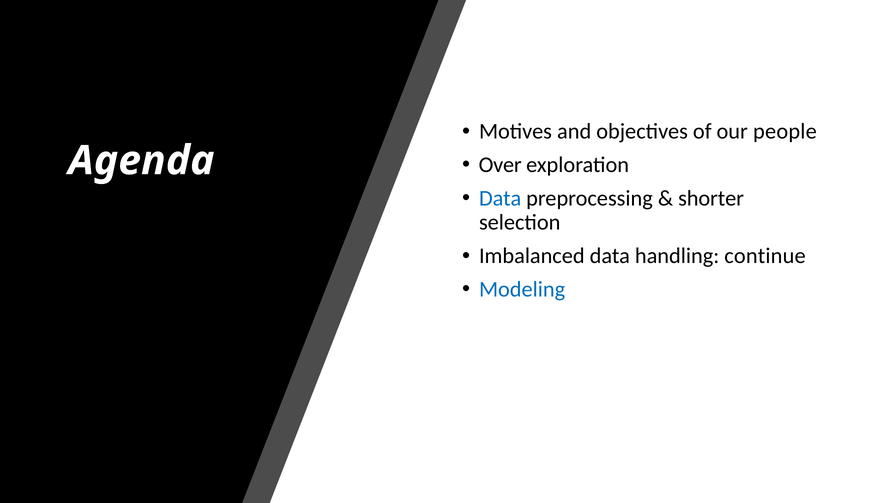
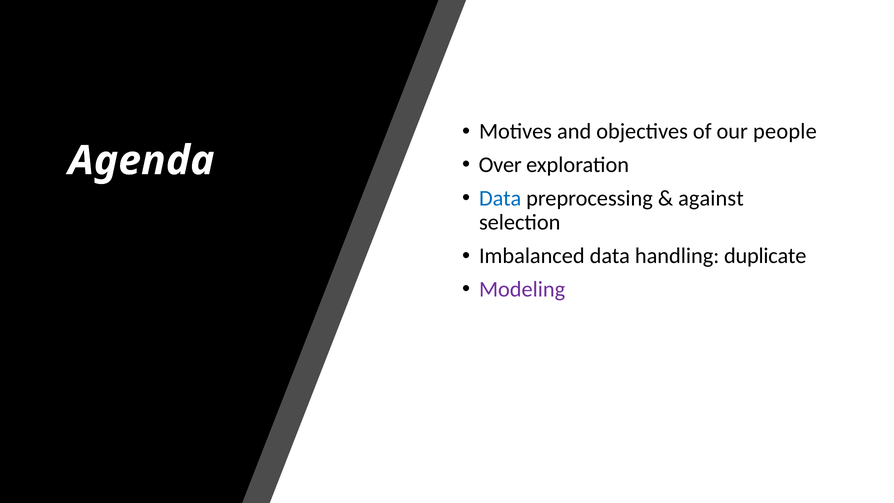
shorter: shorter -> against
continue: continue -> duplicate
Modeling colour: blue -> purple
